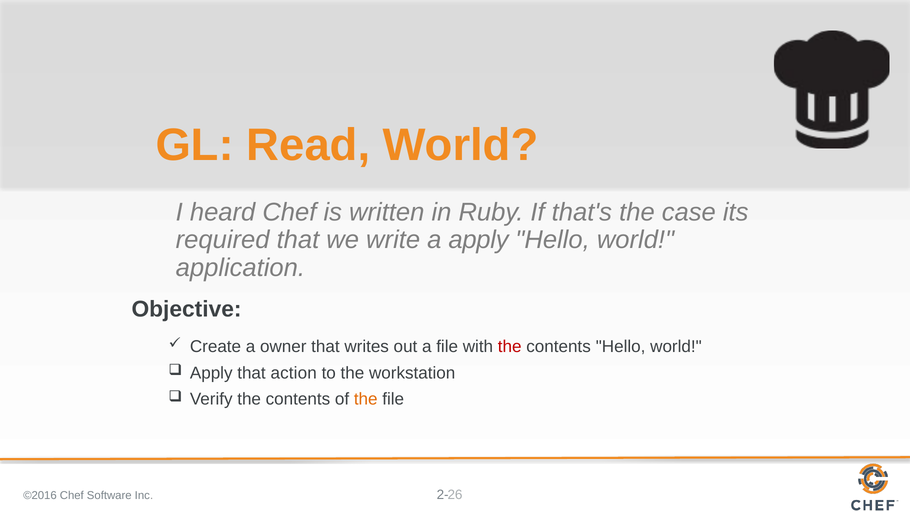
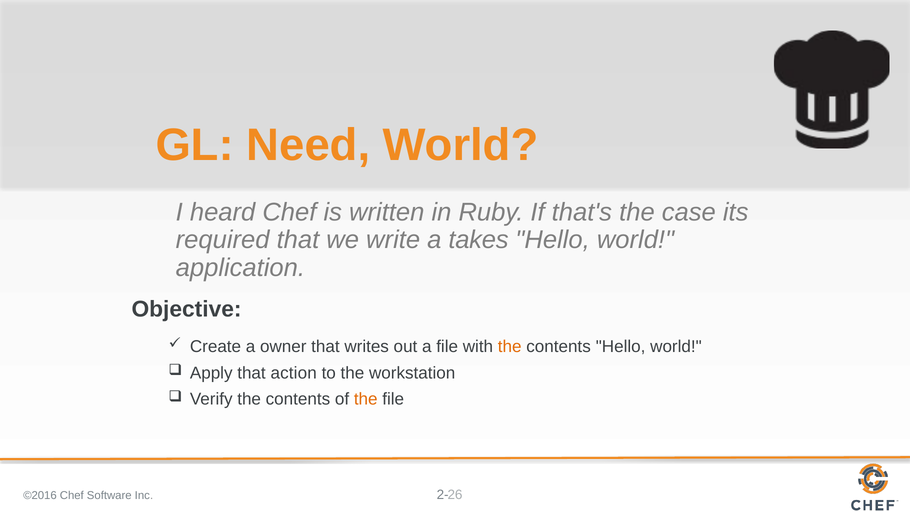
Read: Read -> Need
a apply: apply -> takes
the at (510, 347) colour: red -> orange
